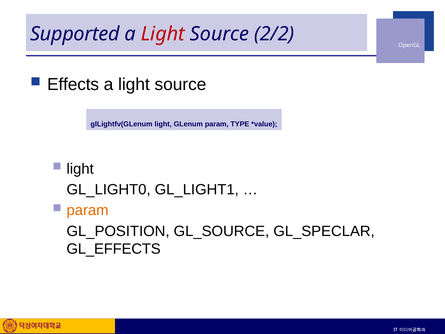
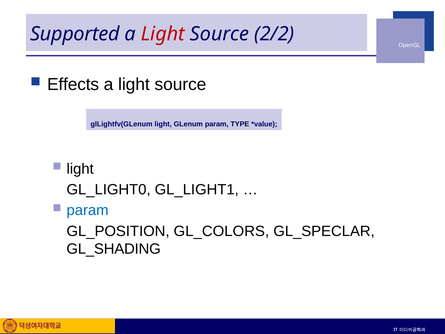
param at (88, 210) colour: orange -> blue
GL_SOURCE: GL_SOURCE -> GL_COLORS
GL_EFFECTS: GL_EFFECTS -> GL_SHADING
